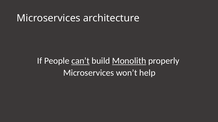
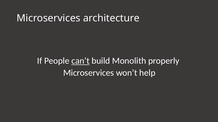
Monolith underline: present -> none
